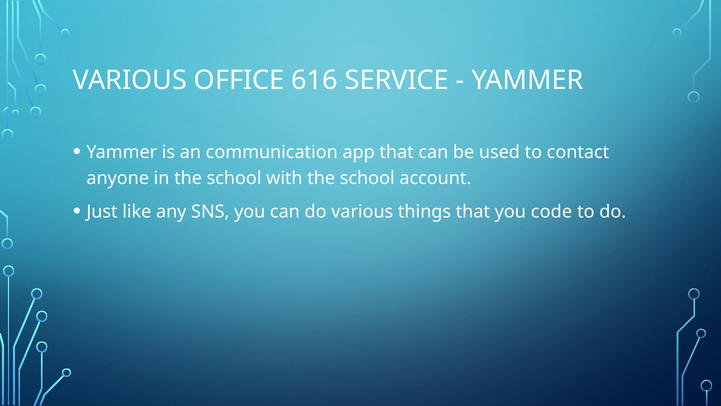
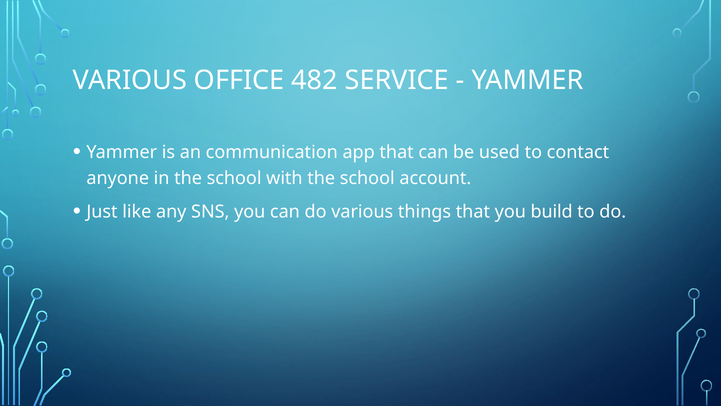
616: 616 -> 482
code: code -> build
